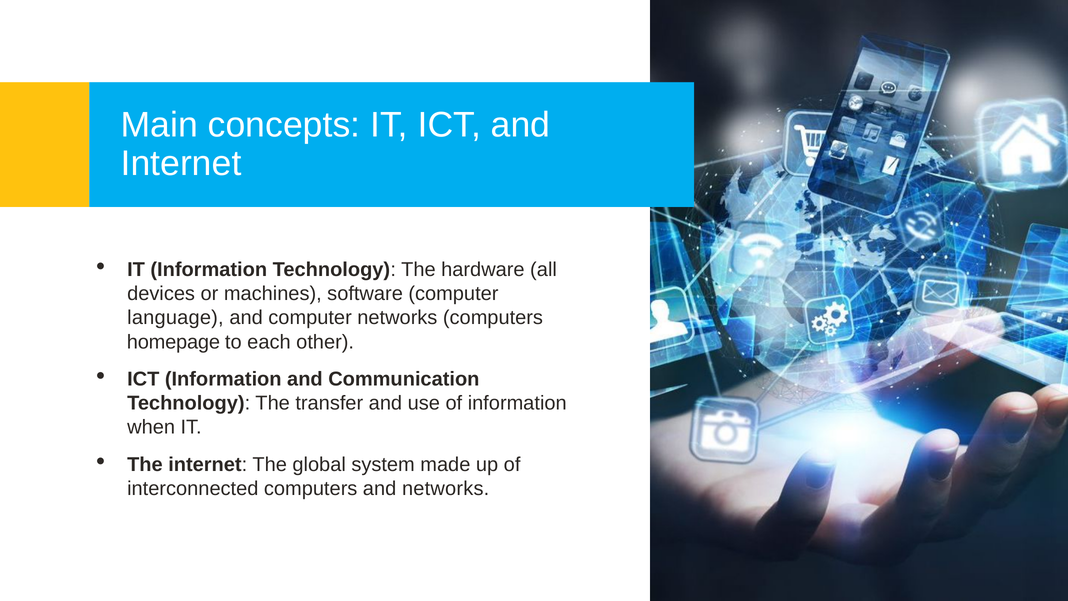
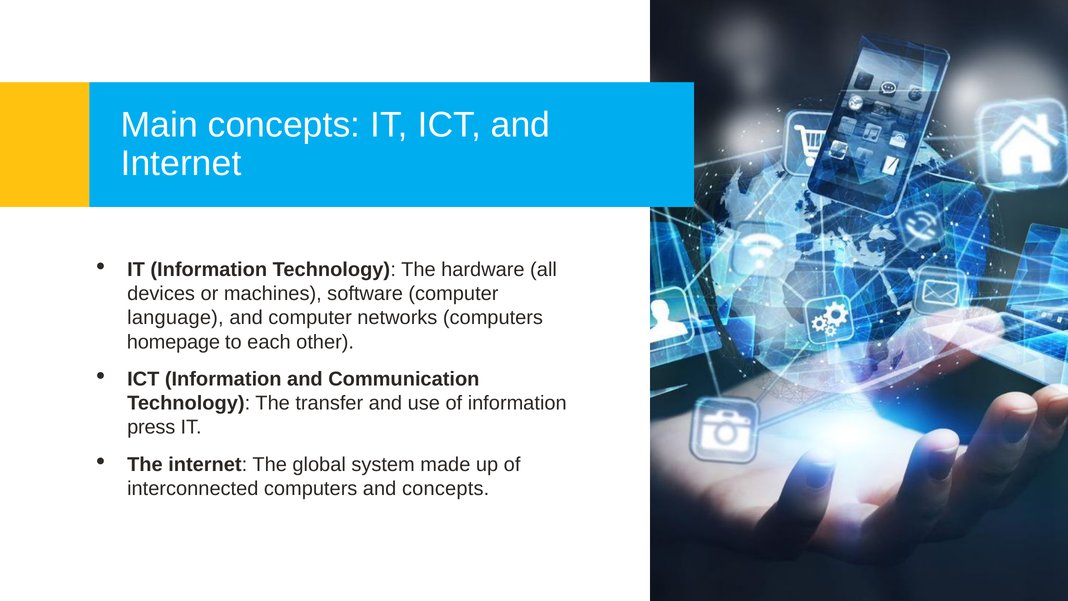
when: when -> press
and networks: networks -> concepts
